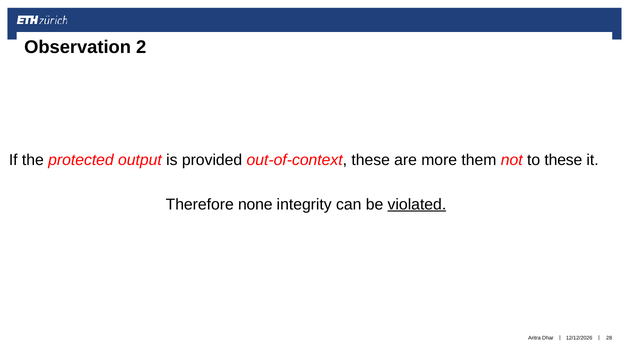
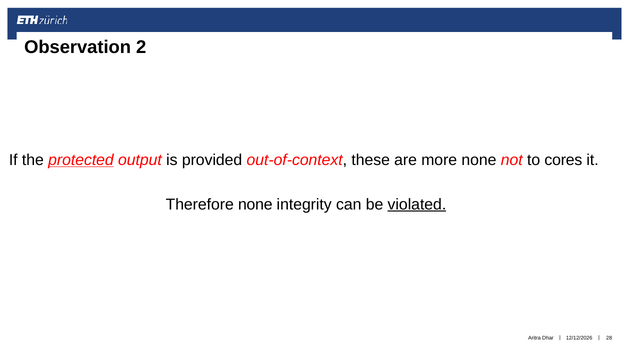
protected underline: none -> present
more them: them -> none
to these: these -> cores
